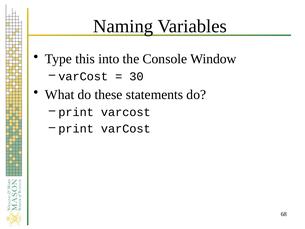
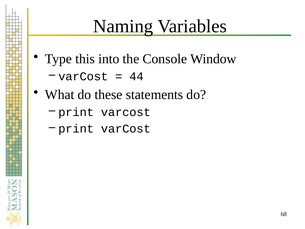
30: 30 -> 44
